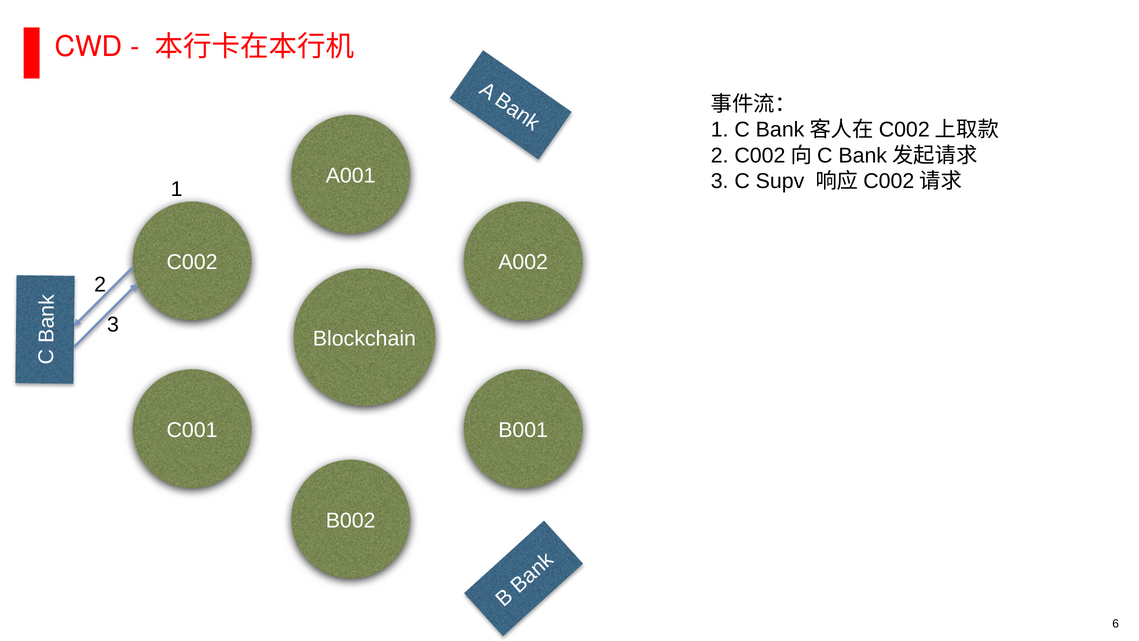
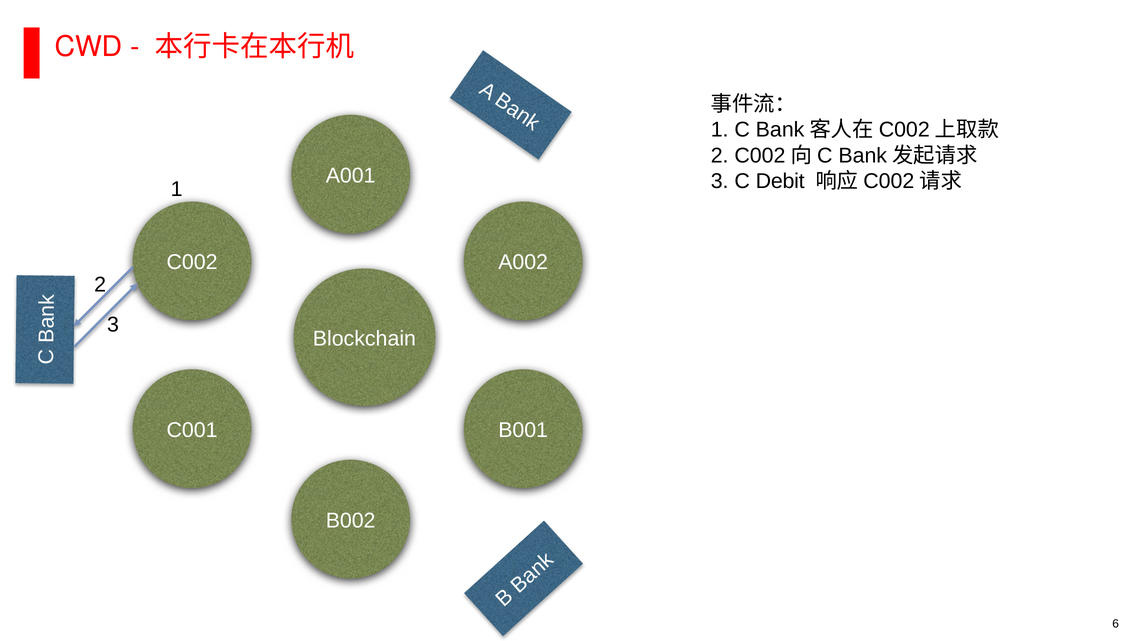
Supv: Supv -> Debit
